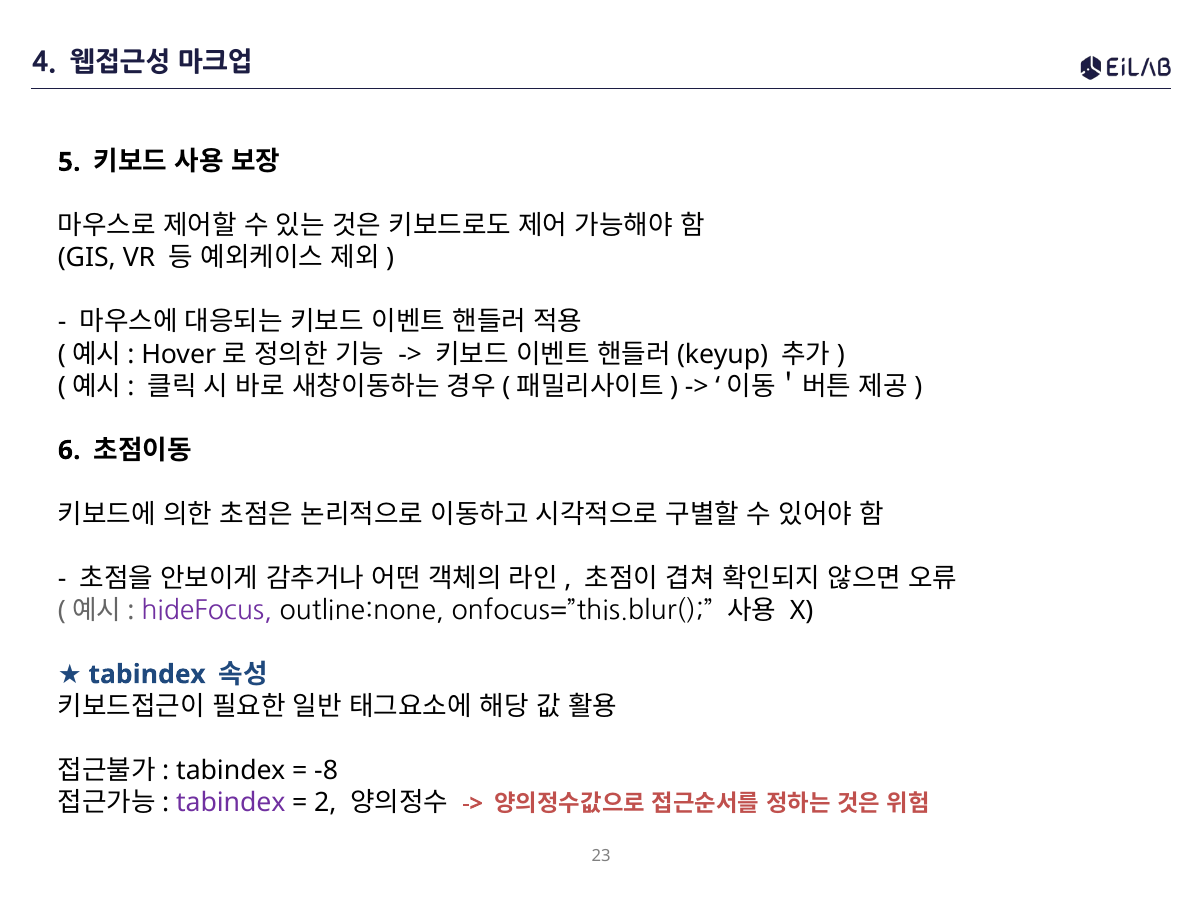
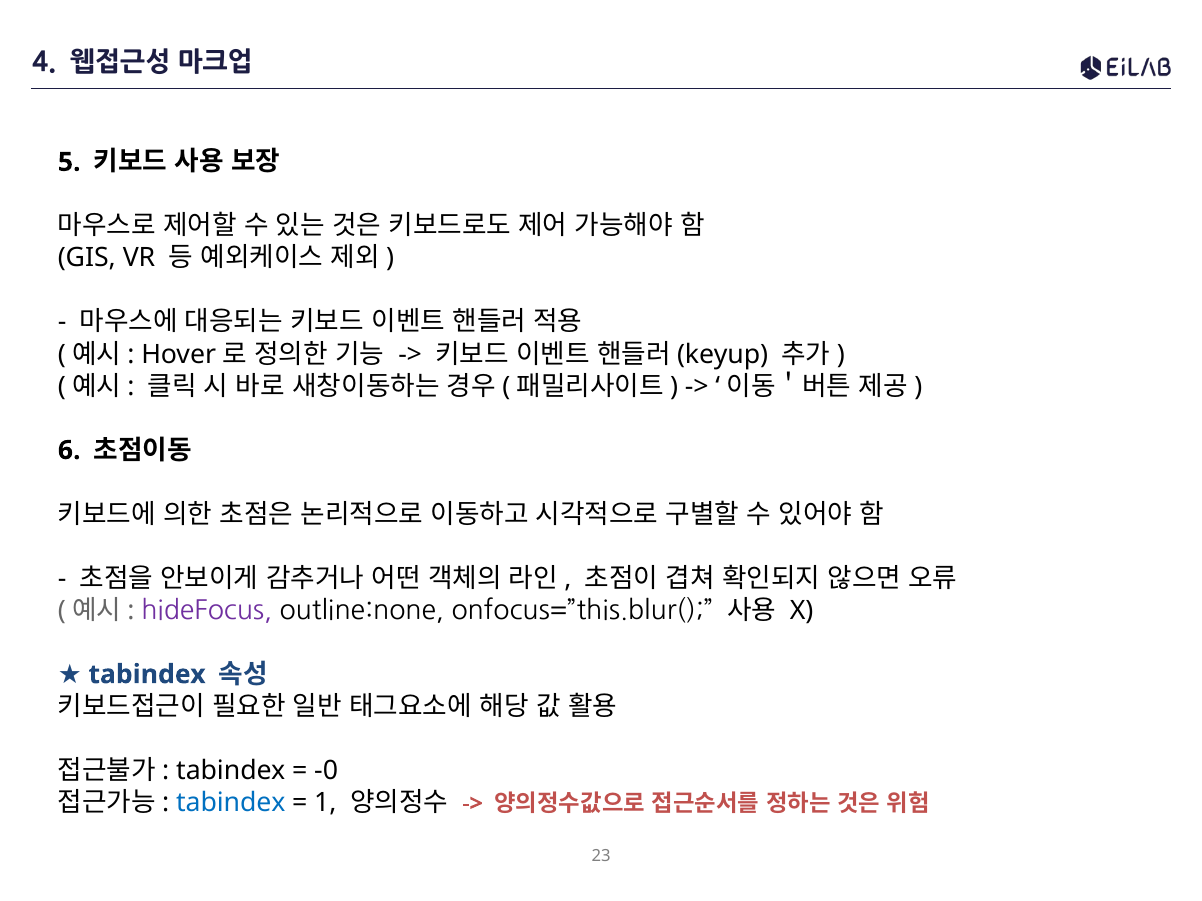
-8: -8 -> -0
tabindex at (231, 803) colour: purple -> blue
2: 2 -> 1
